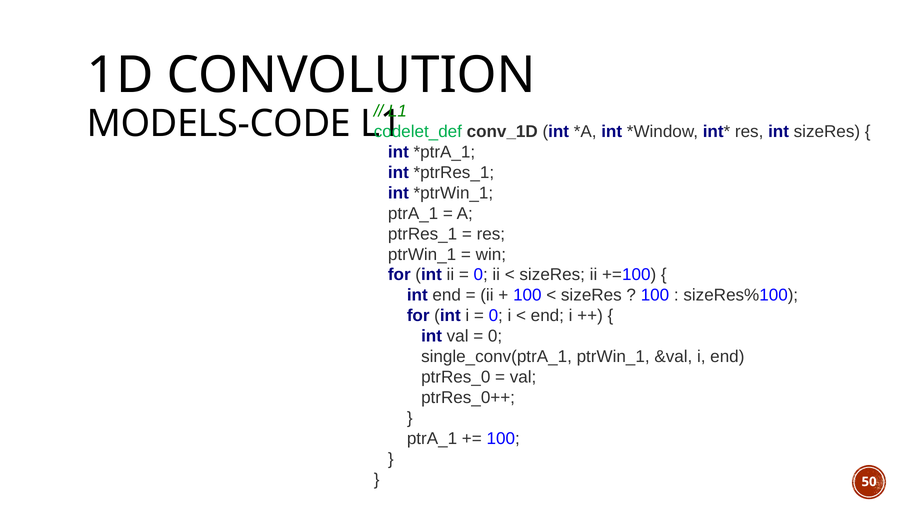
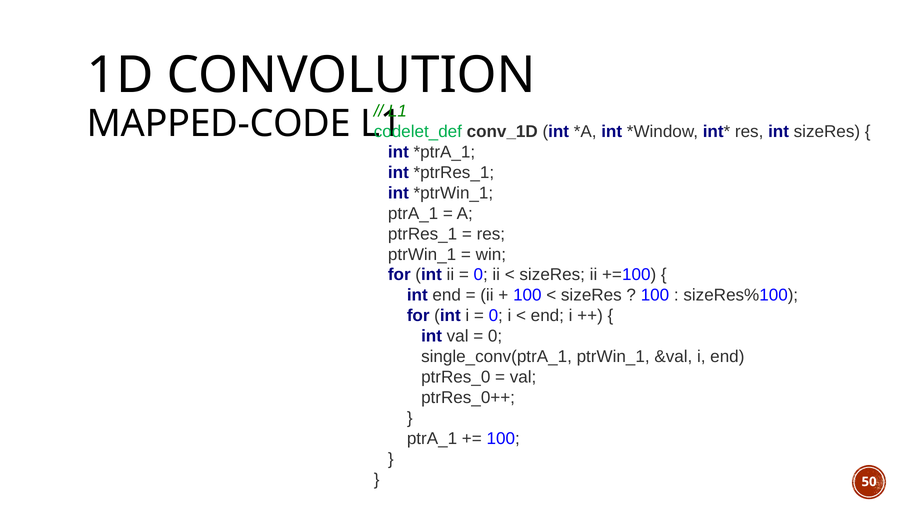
MODELS-CODE: MODELS-CODE -> MAPPED-CODE
